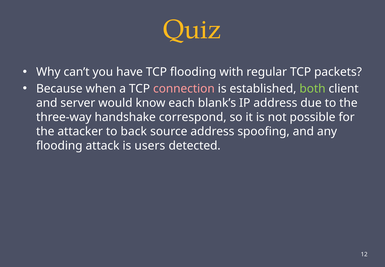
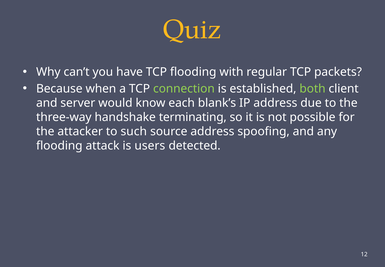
connection colour: pink -> light green
correspond: correspond -> terminating
back: back -> such
